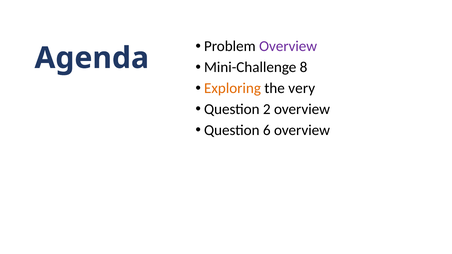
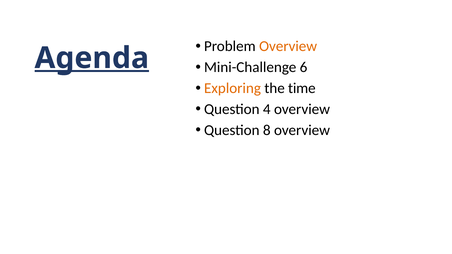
Overview at (288, 46) colour: purple -> orange
Agenda underline: none -> present
8: 8 -> 6
very: very -> time
2: 2 -> 4
6: 6 -> 8
